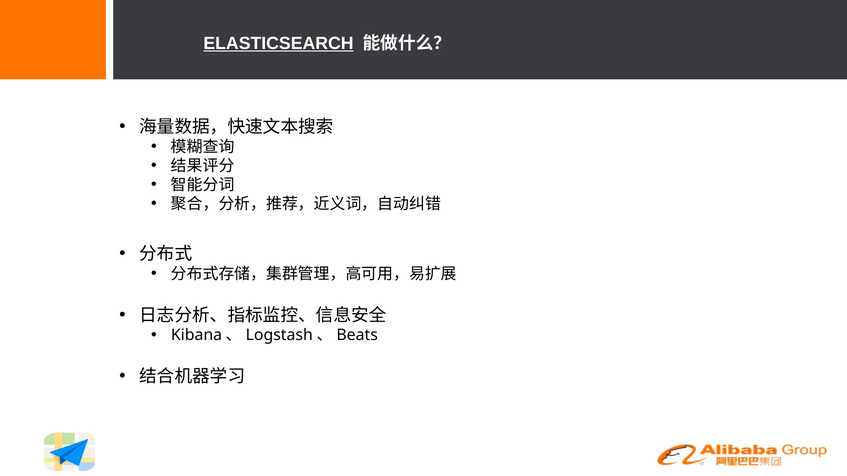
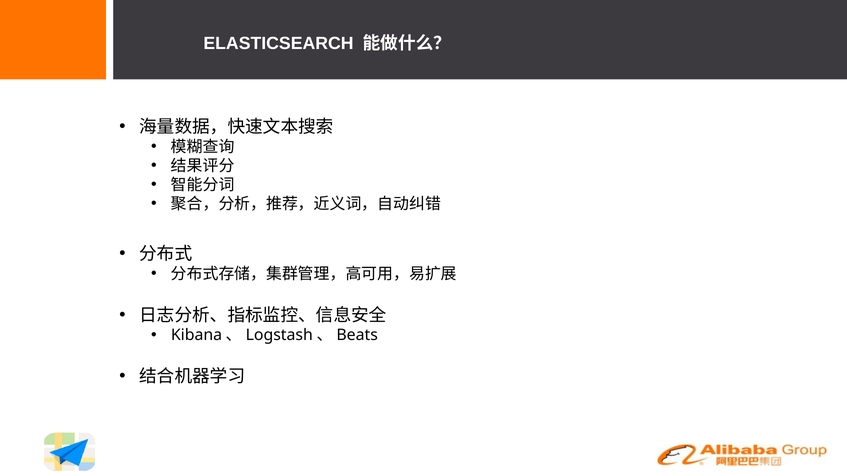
ELASTICSEARCH underline: present -> none
